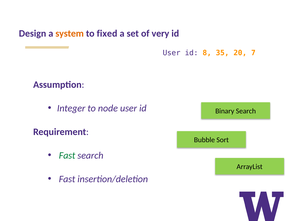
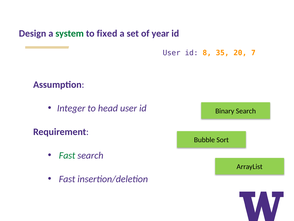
system colour: orange -> green
very: very -> year
node: node -> head
